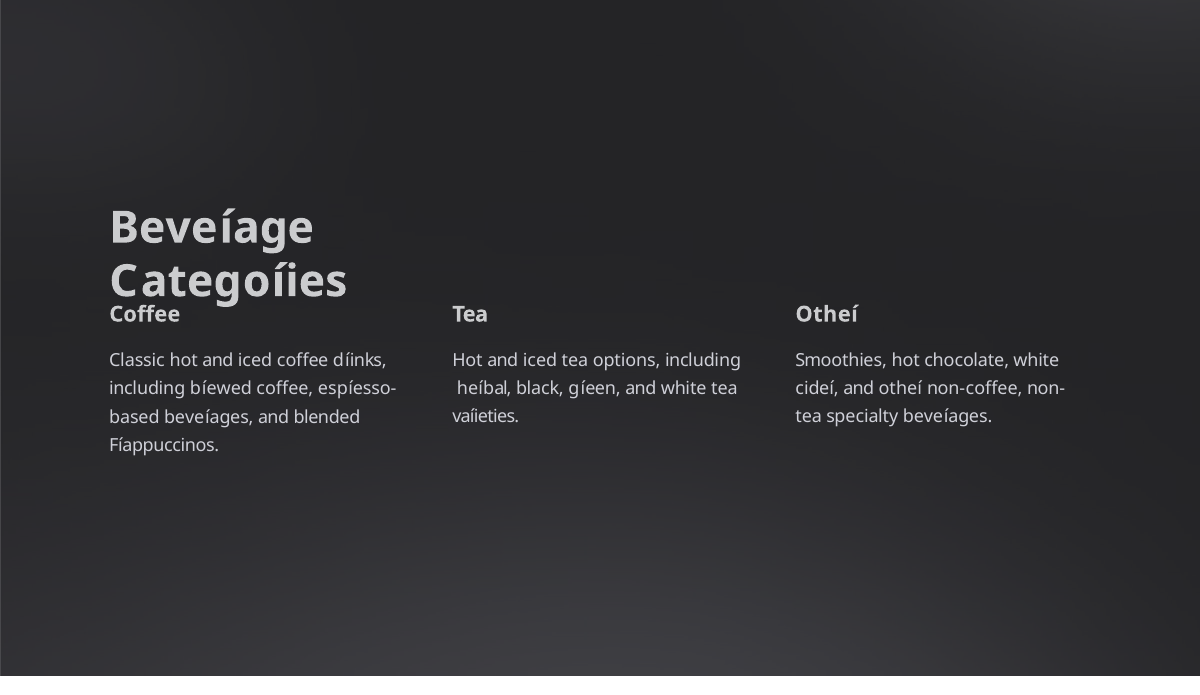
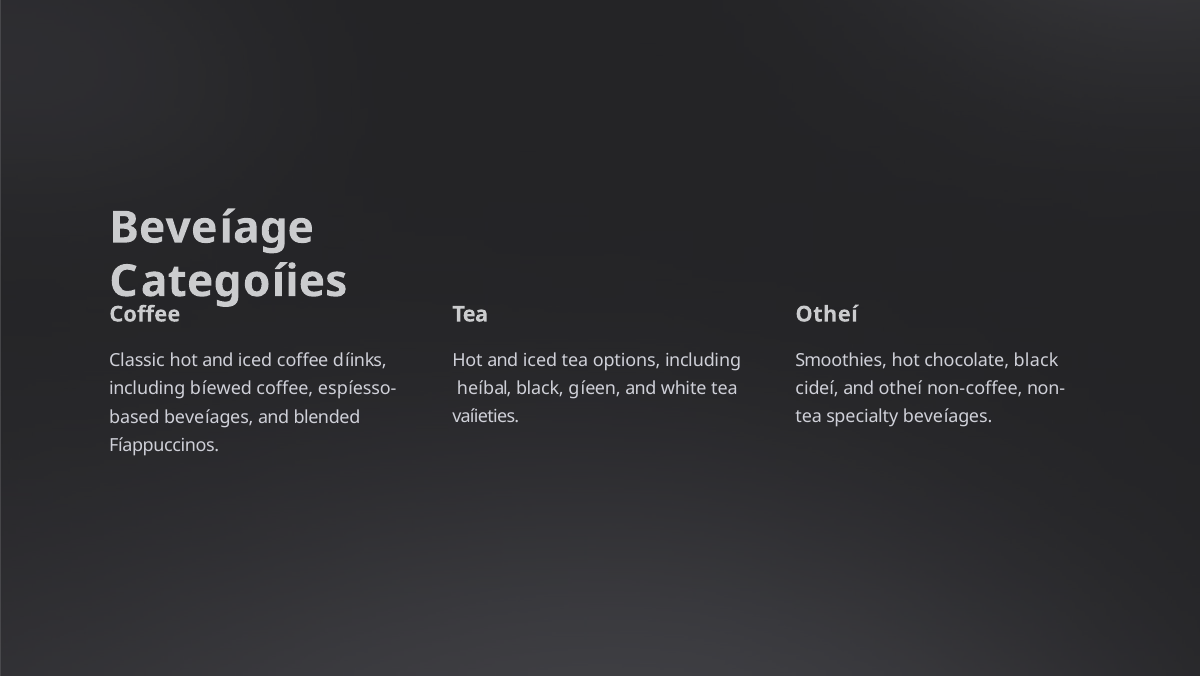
chocolate white: white -> black
